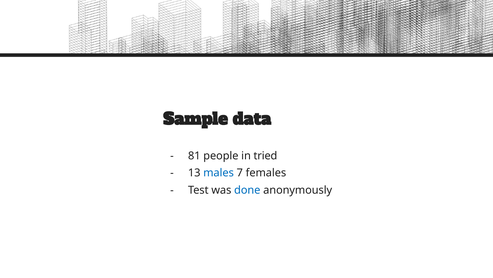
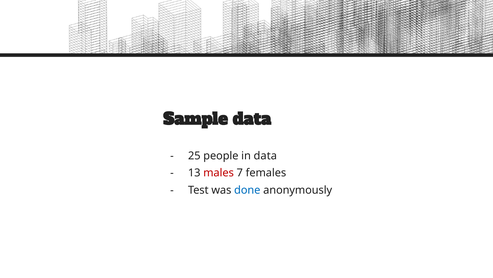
81: 81 -> 25
in tried: tried -> data
males colour: blue -> red
